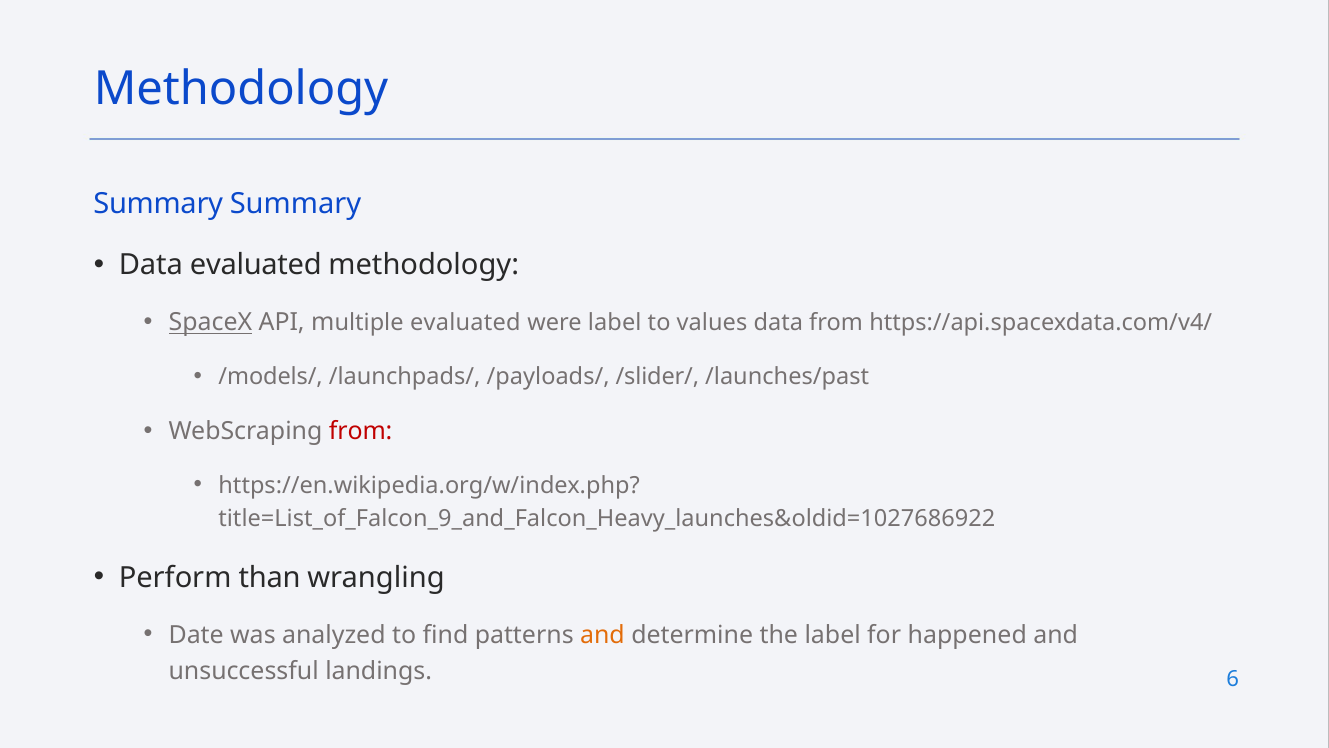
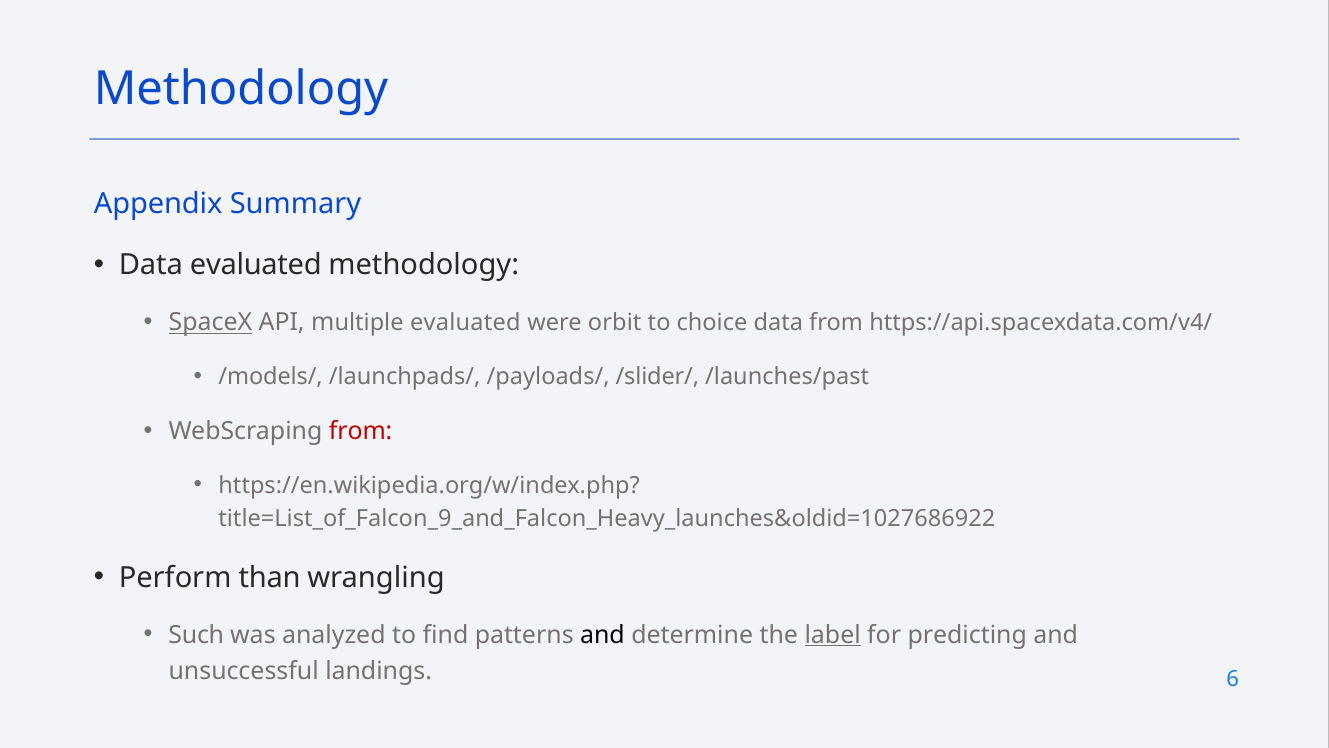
Summary at (158, 204): Summary -> Appendix
were label: label -> orbit
values: values -> choice
Date: Date -> Such
and at (602, 635) colour: orange -> black
label at (833, 635) underline: none -> present
happened: happened -> predicting
